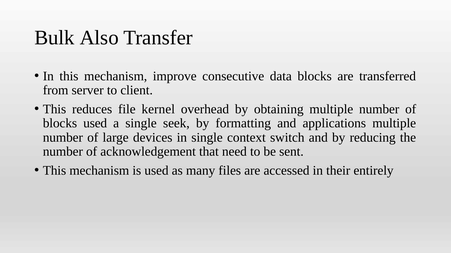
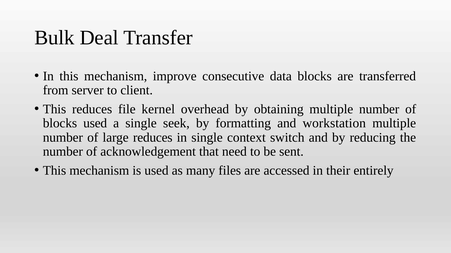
Also: Also -> Deal
applications: applications -> workstation
large devices: devices -> reduces
